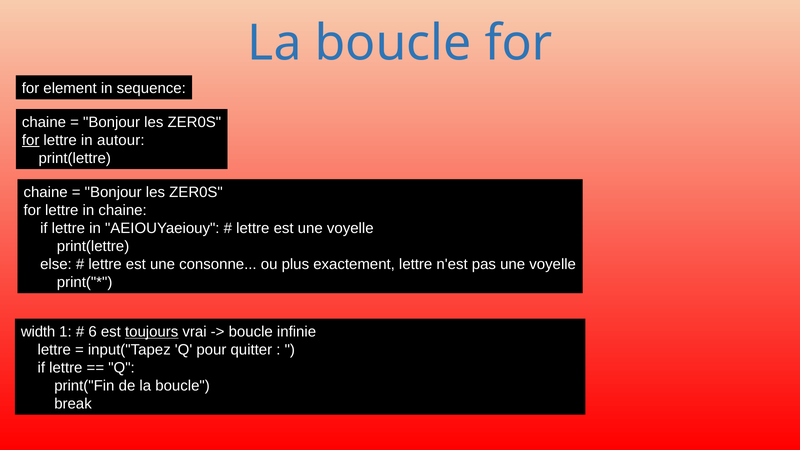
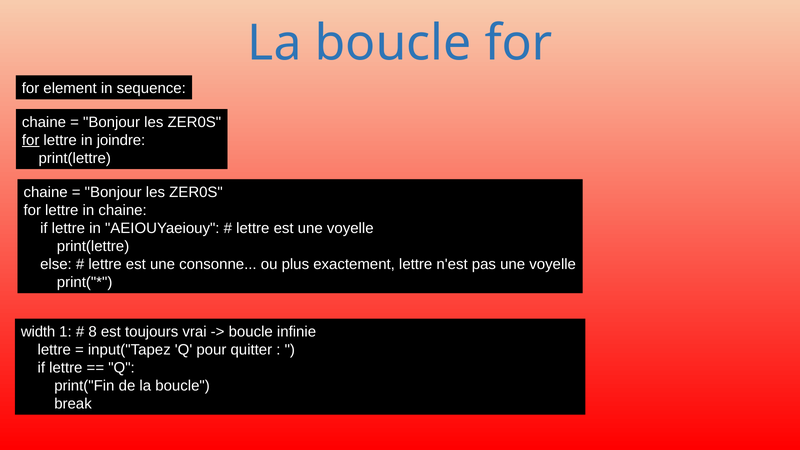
autour: autour -> joindre
6: 6 -> 8
toujours underline: present -> none
